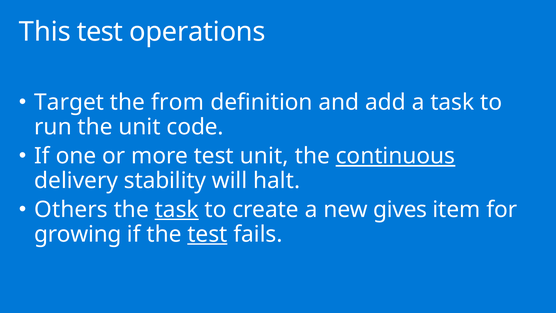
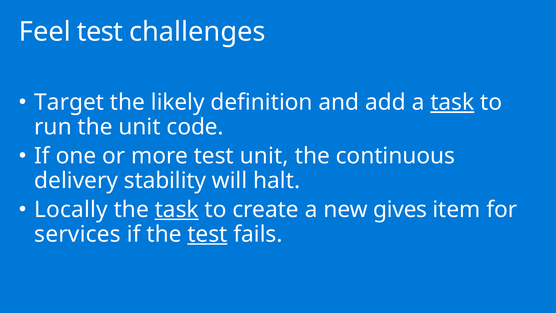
This: This -> Feel
operations: operations -> challenges
from: from -> likely
task at (452, 102) underline: none -> present
continuous underline: present -> none
Others: Others -> Locally
growing: growing -> services
